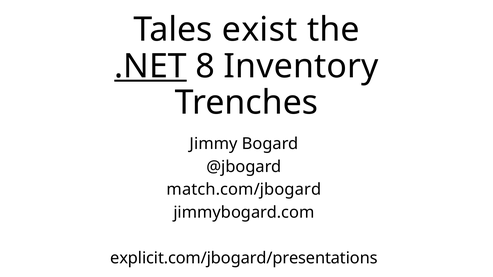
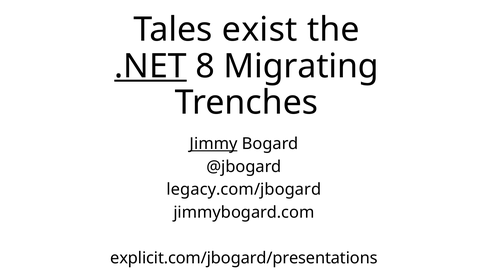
Inventory: Inventory -> Migrating
Jimmy underline: none -> present
match.com/jbogard: match.com/jbogard -> legacy.com/jbogard
